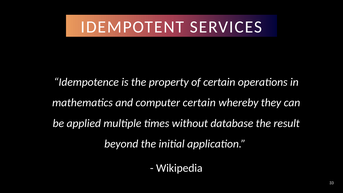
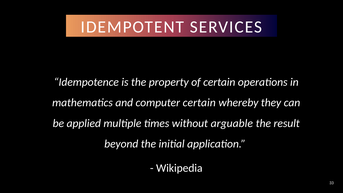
database: database -> arguable
